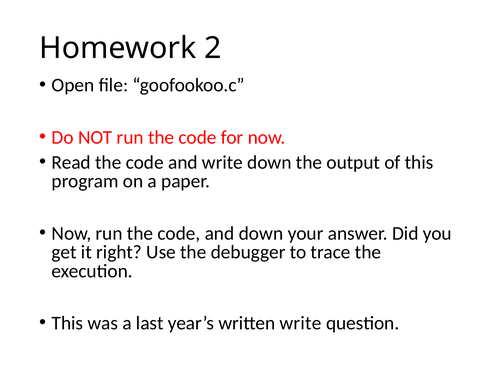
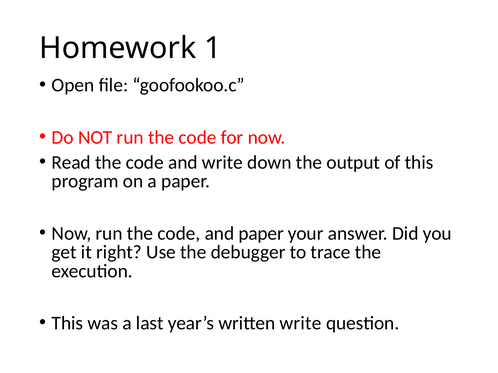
2: 2 -> 1
and down: down -> paper
